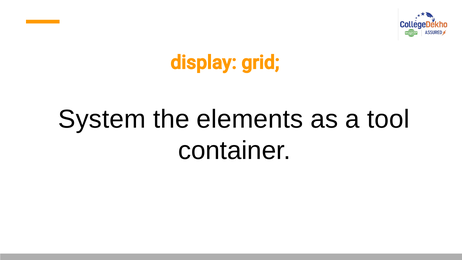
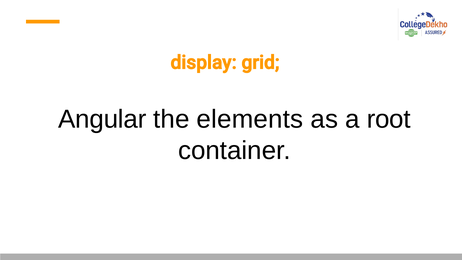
System: System -> Angular
tool: tool -> root
